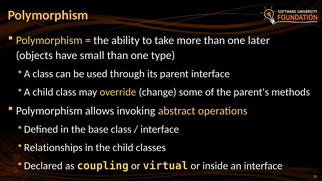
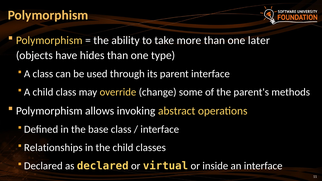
small: small -> hides
as coupling: coupling -> declared
